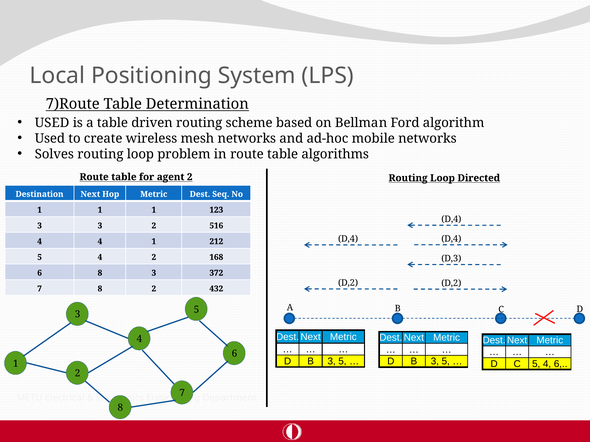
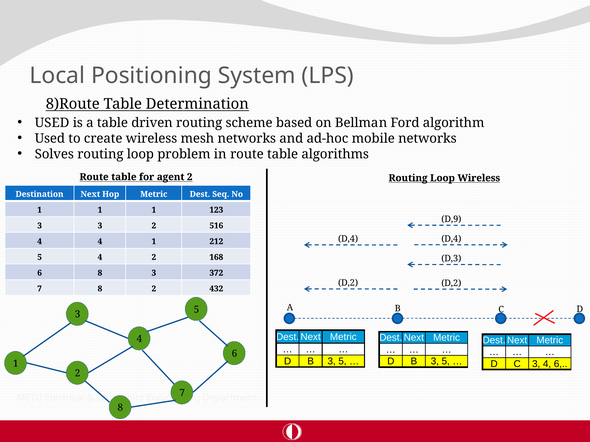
7)Route: 7)Route -> 8)Route
Loop Directed: Directed -> Wireless
D,4 at (451, 220): D,4 -> D,9
C 5: 5 -> 3
